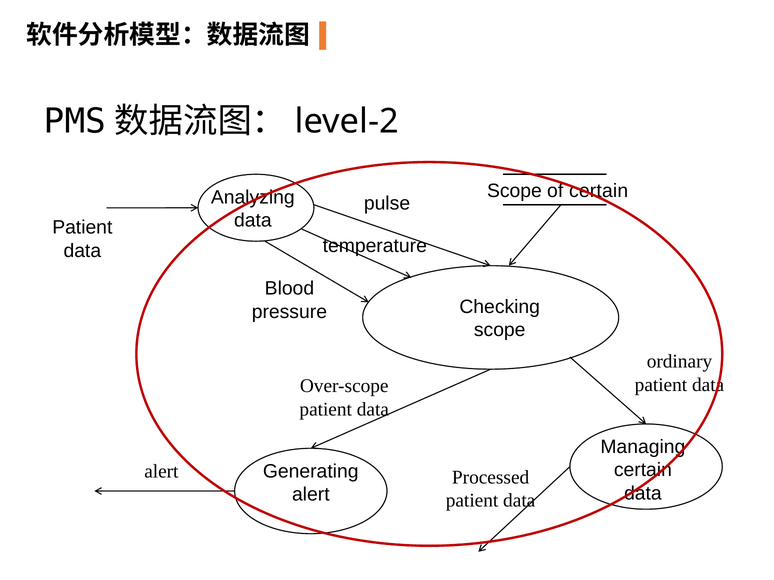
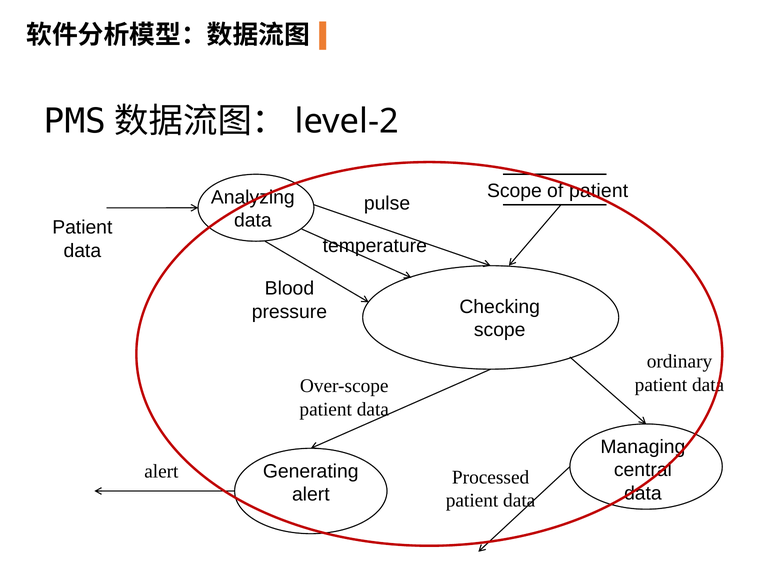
of certain: certain -> patient
certain at (643, 470): certain -> central
